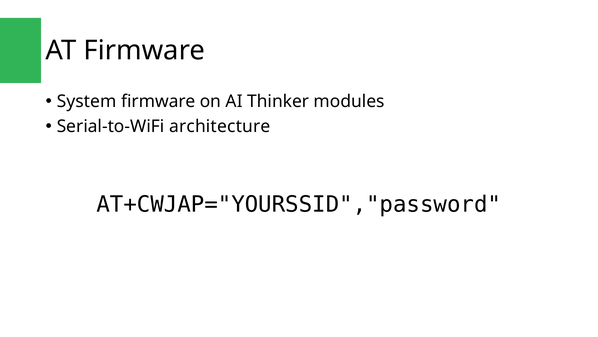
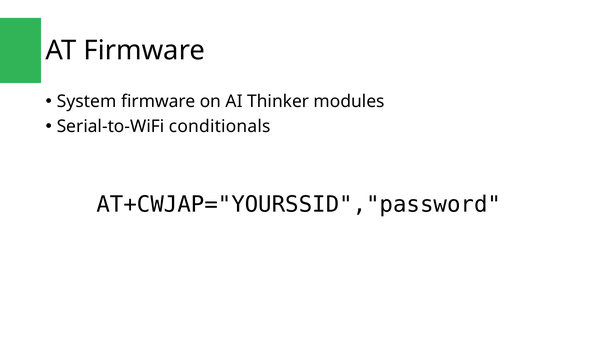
architecture: architecture -> conditionals
